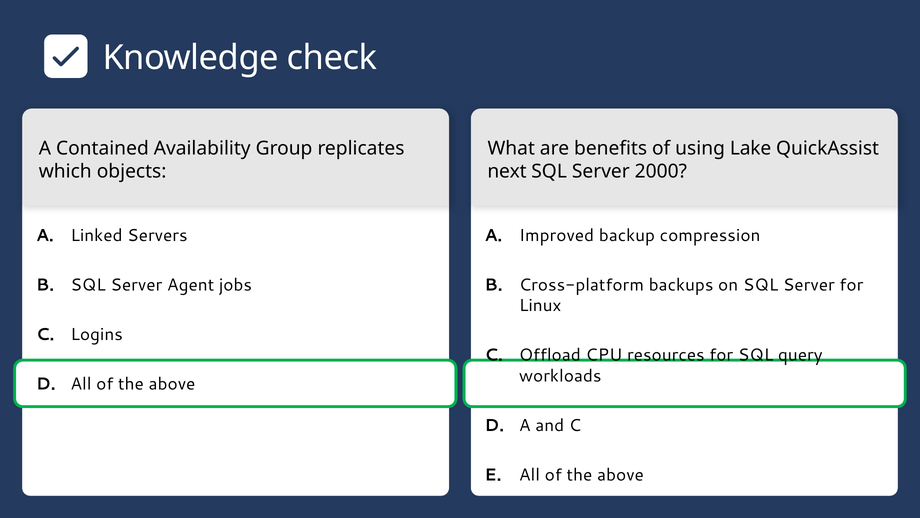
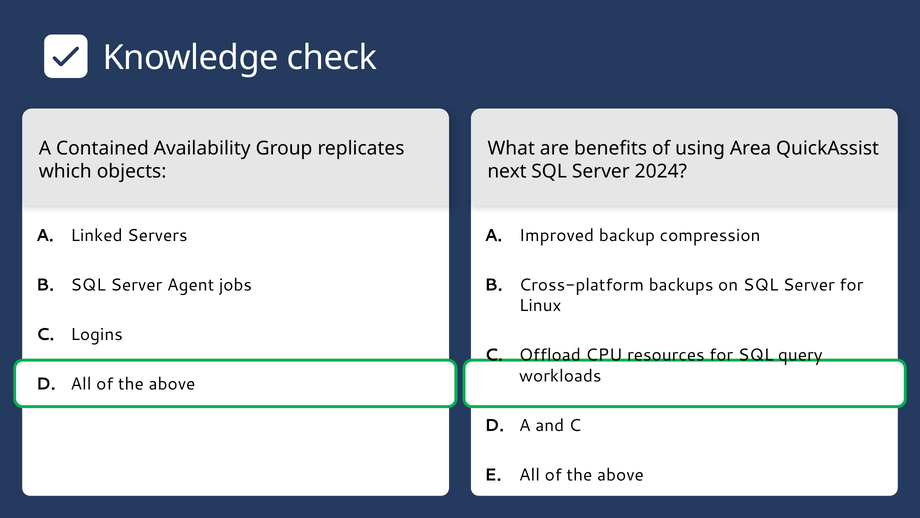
Lake: Lake -> Area
2000: 2000 -> 2024
